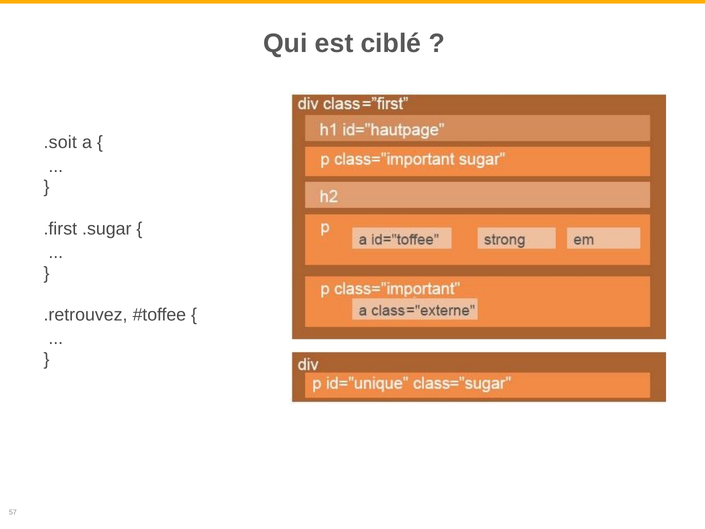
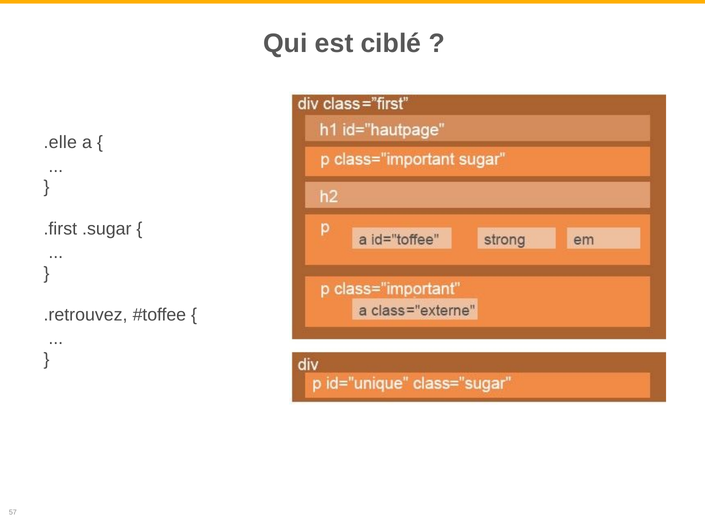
.soit: .soit -> .elle
